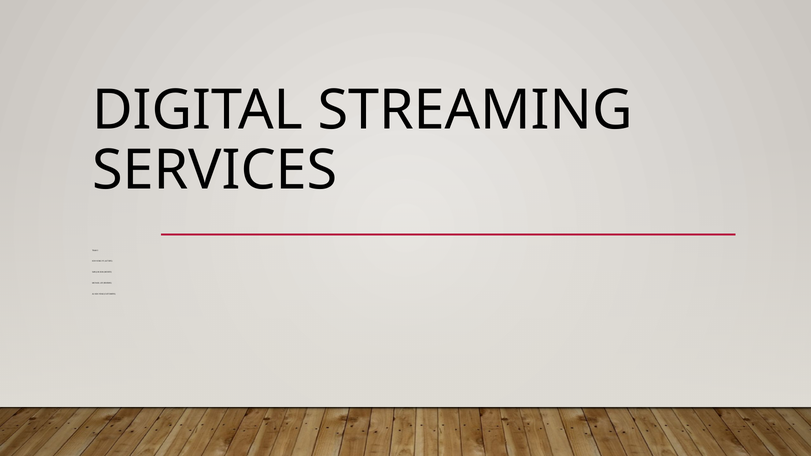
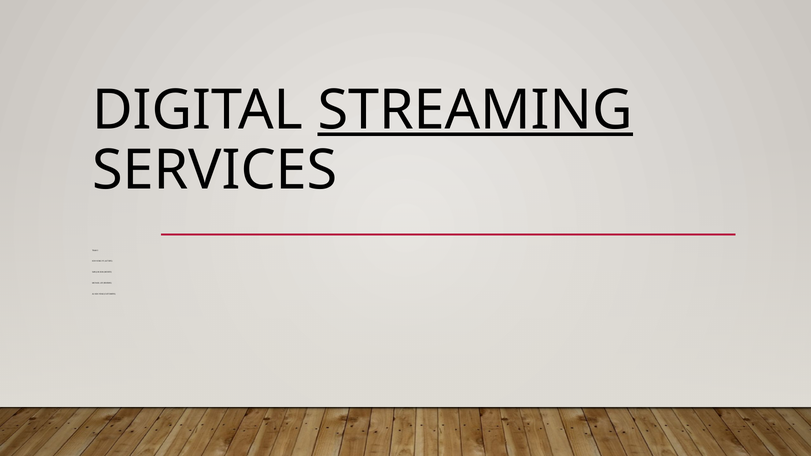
STREAMING underline: none -> present
